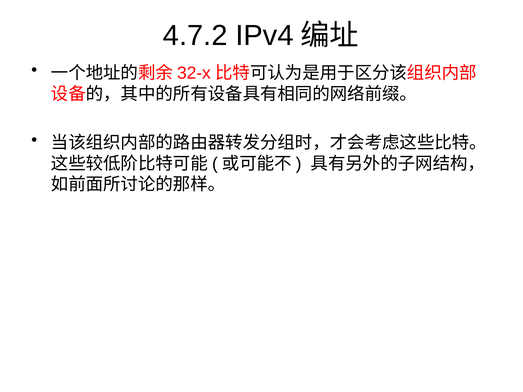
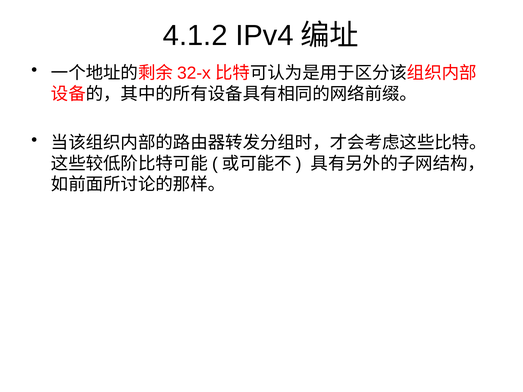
4.7.2: 4.7.2 -> 4.1.2
